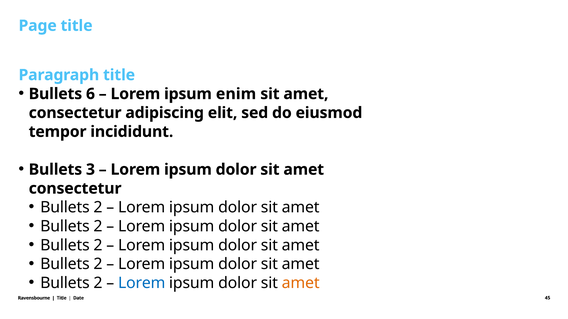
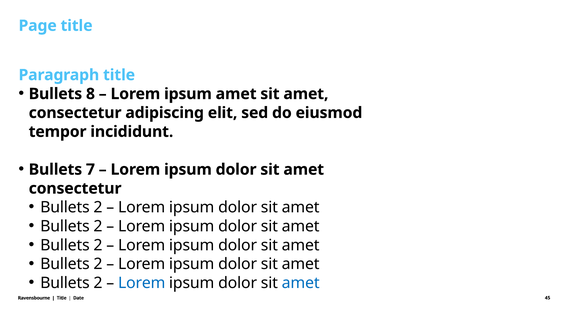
6: 6 -> 8
ipsum enim: enim -> amet
3: 3 -> 7
amet at (301, 283) colour: orange -> blue
